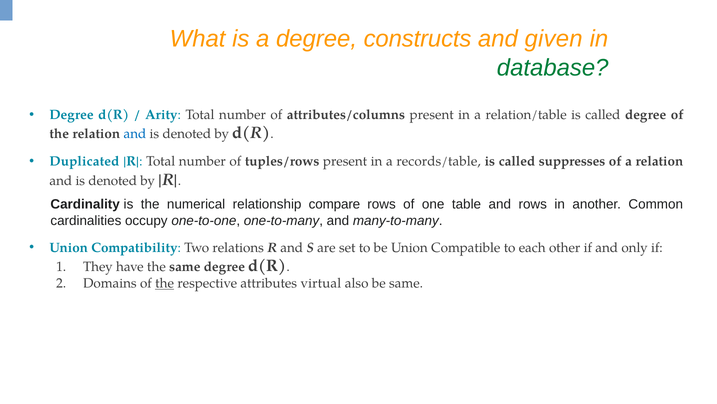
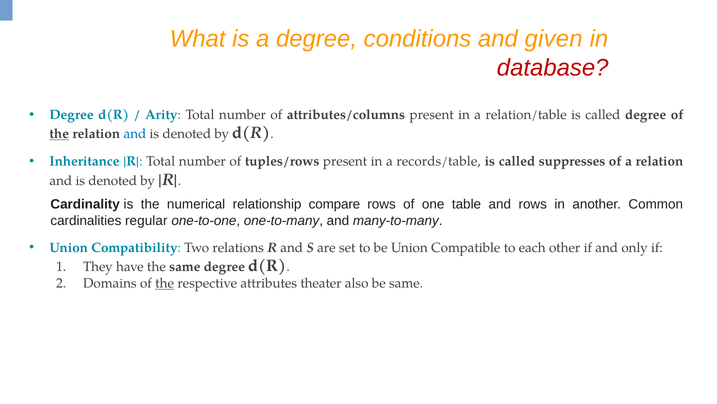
constructs: constructs -> conditions
database colour: green -> red
the at (59, 134) underline: none -> present
Duplicated: Duplicated -> Inheritance
occupy: occupy -> regular
virtual: virtual -> theater
